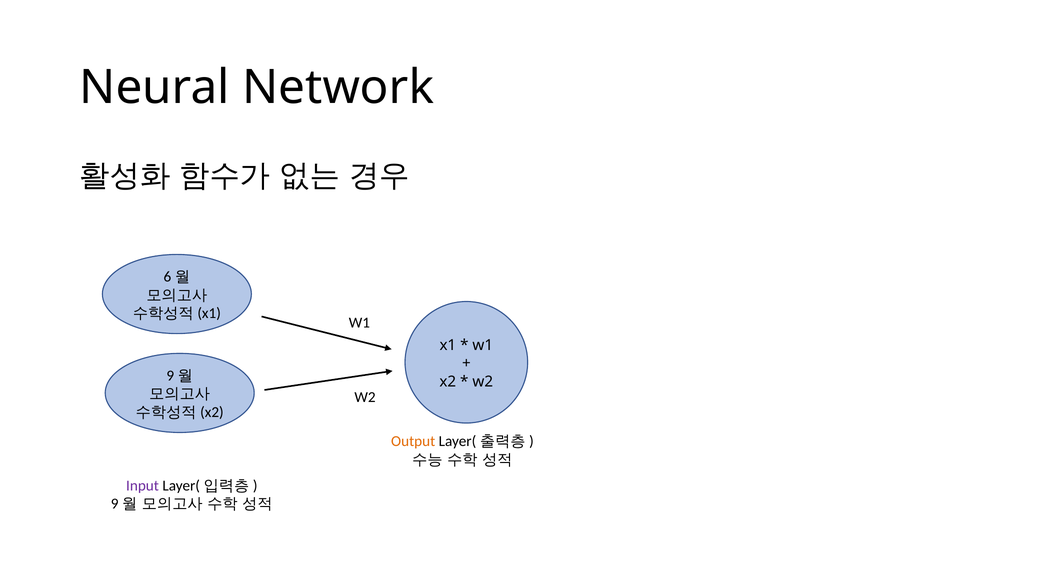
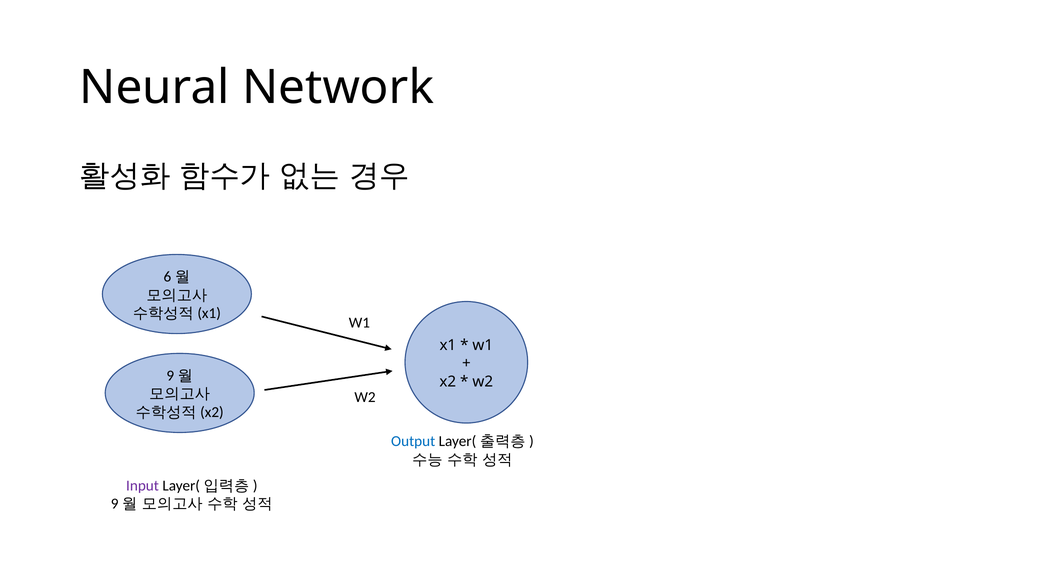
Output colour: orange -> blue
